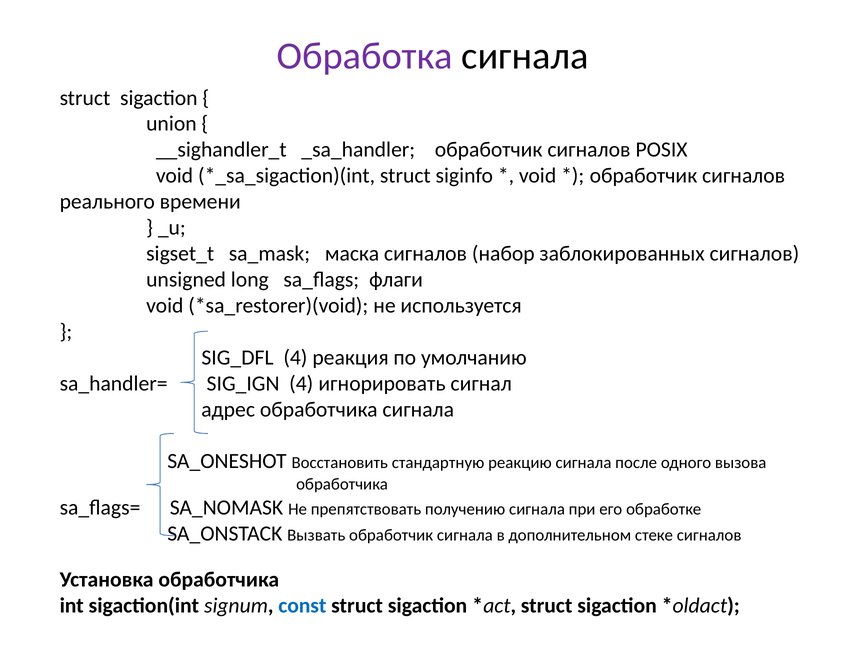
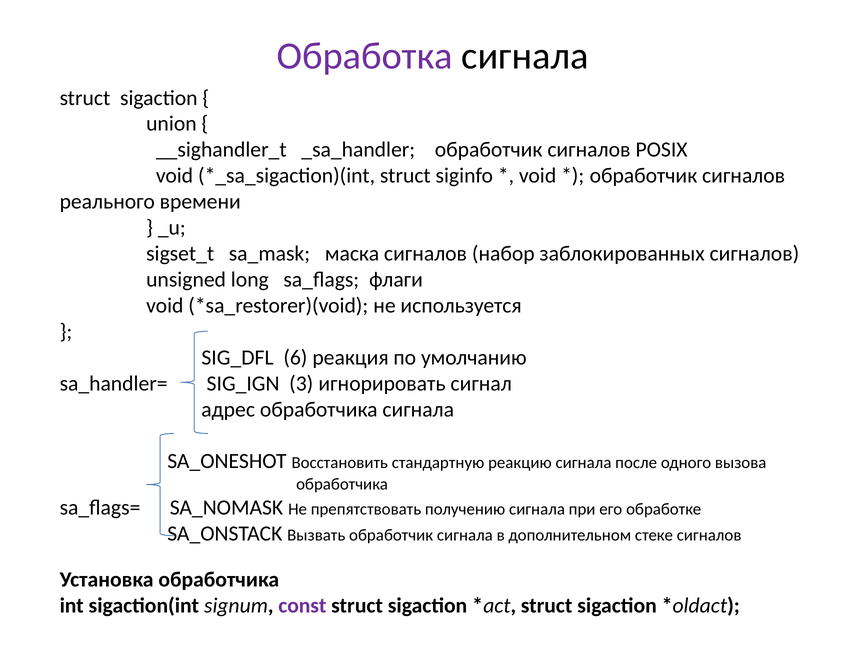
SIG_DFL 4: 4 -> 6
SIG_IGN 4: 4 -> 3
const colour: blue -> purple
